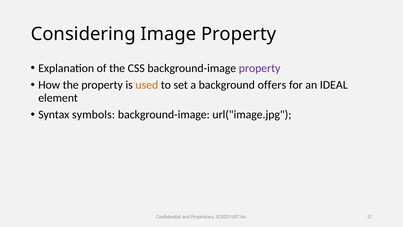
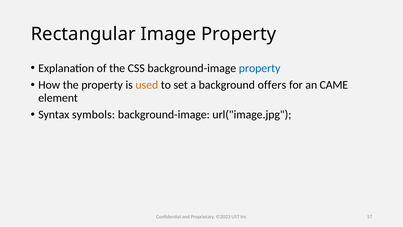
Considering: Considering -> Rectangular
property at (260, 68) colour: purple -> blue
IDEAL: IDEAL -> CAME
